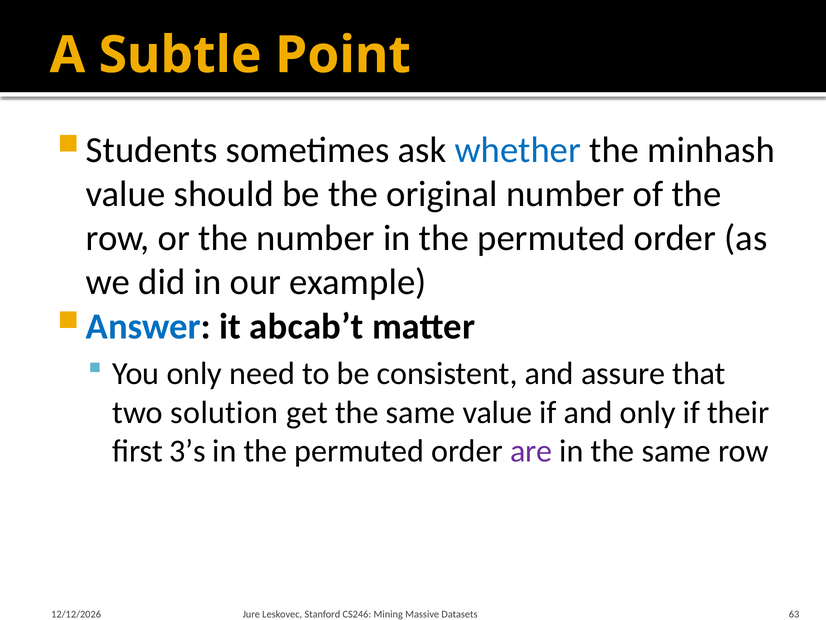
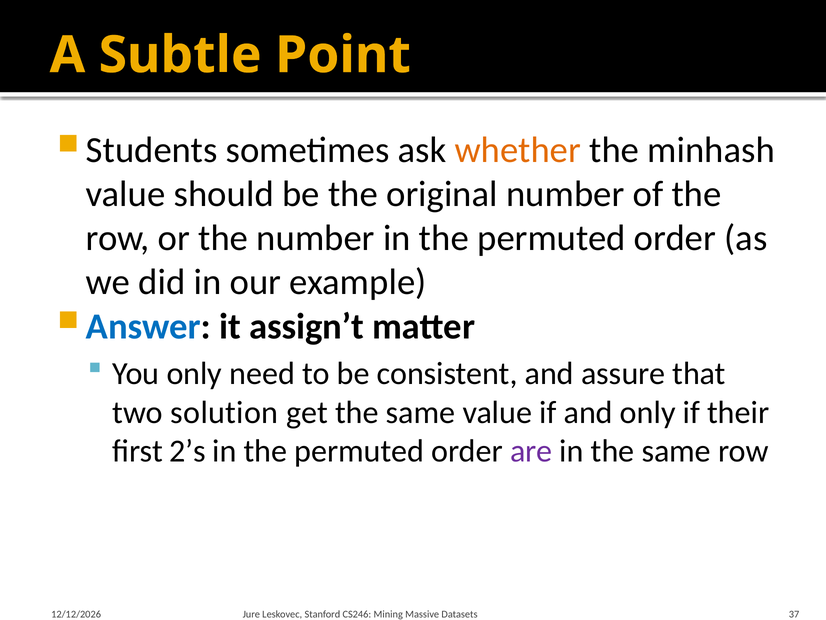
whether colour: blue -> orange
abcab’t: abcab’t -> assign’t
3’s: 3’s -> 2’s
63: 63 -> 37
